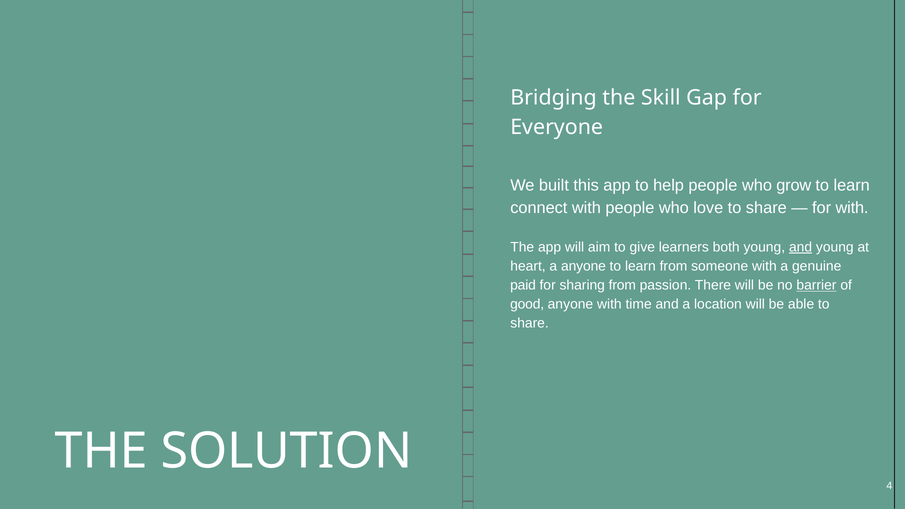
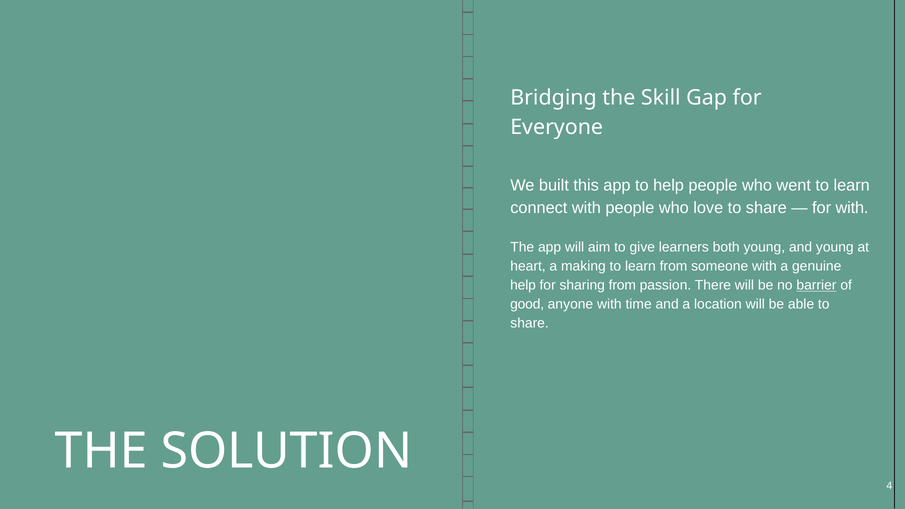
grow: grow -> went
and at (801, 247) underline: present -> none
a anyone: anyone -> making
paid at (523, 285): paid -> help
